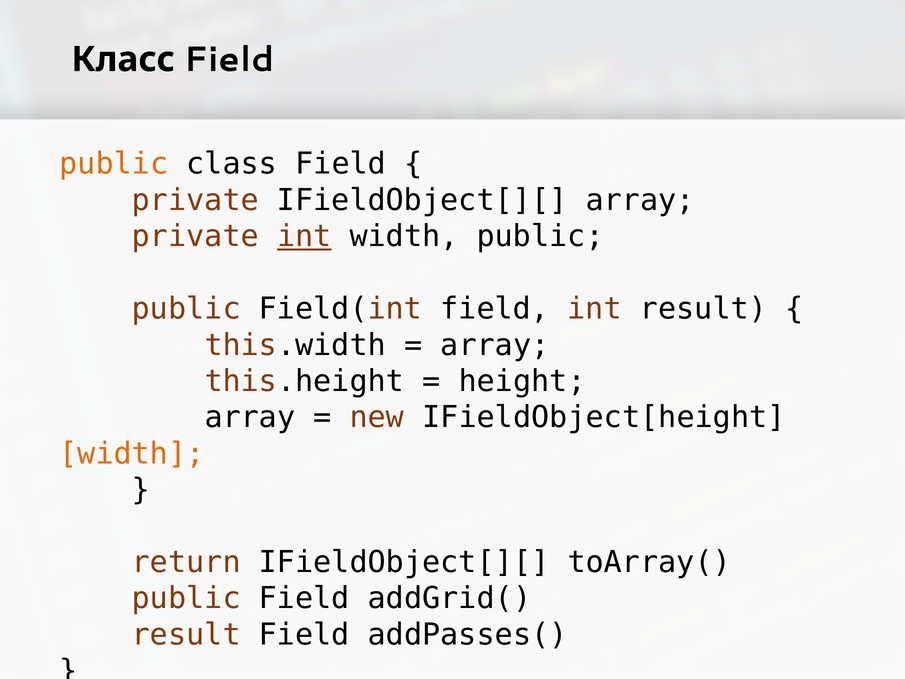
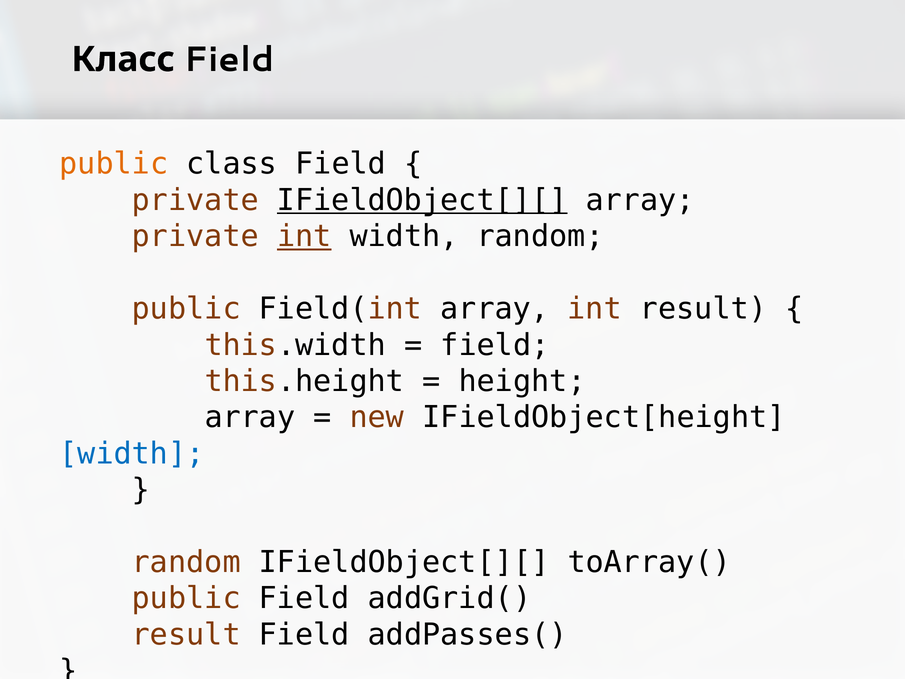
IFieldObject[][ at (422, 200) underline: none -> present
width public: public -> random
Field(int field: field -> array
array at (495, 345): array -> field
width at (132, 454) colour: orange -> blue
return at (186, 562): return -> random
